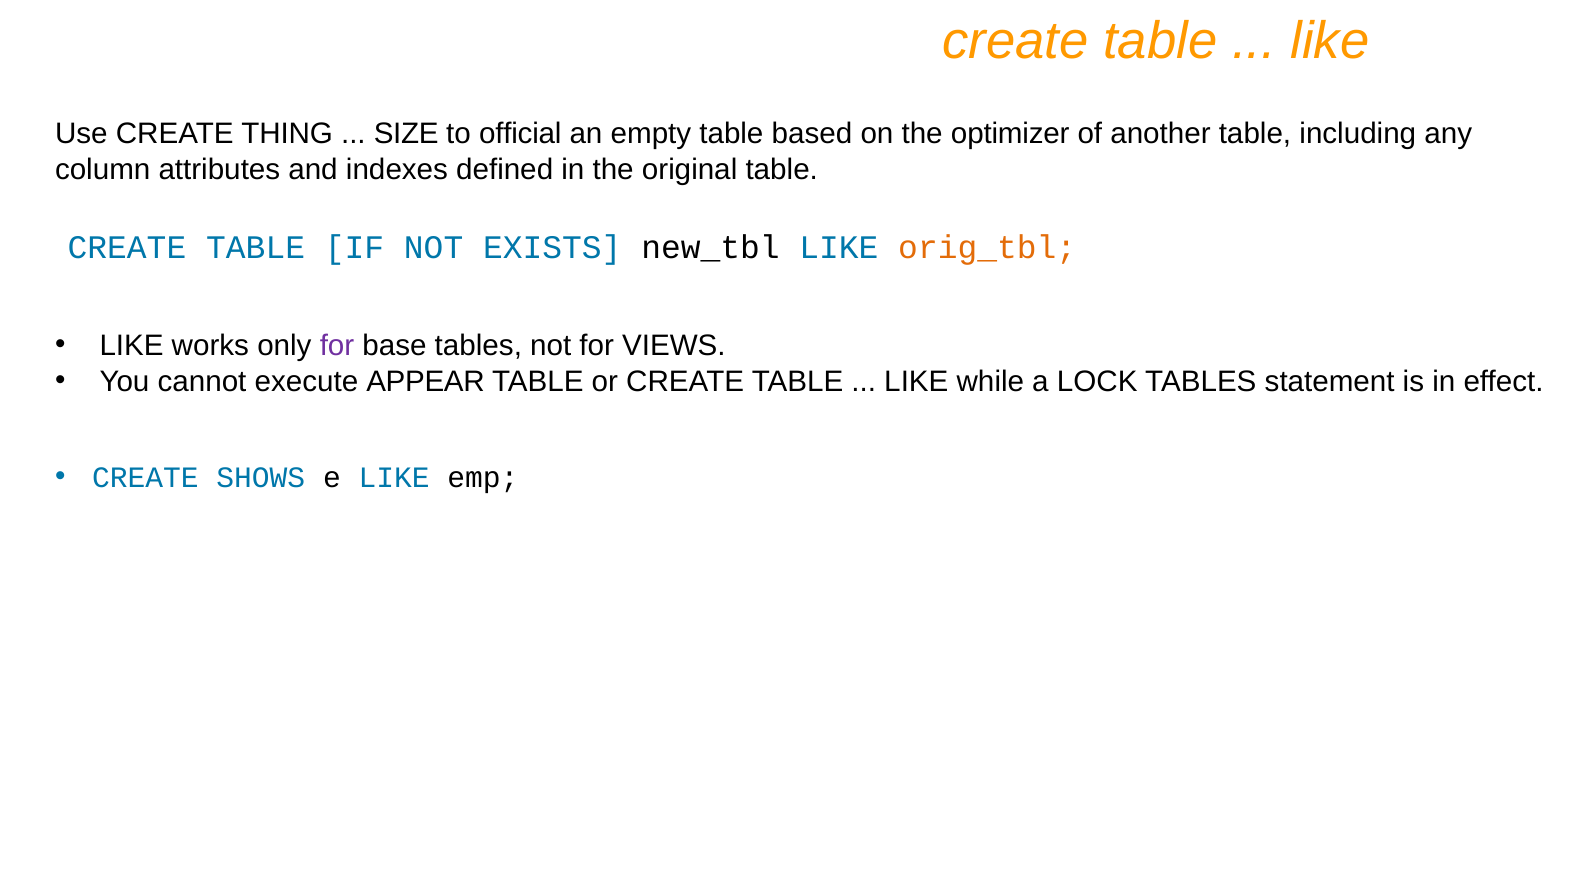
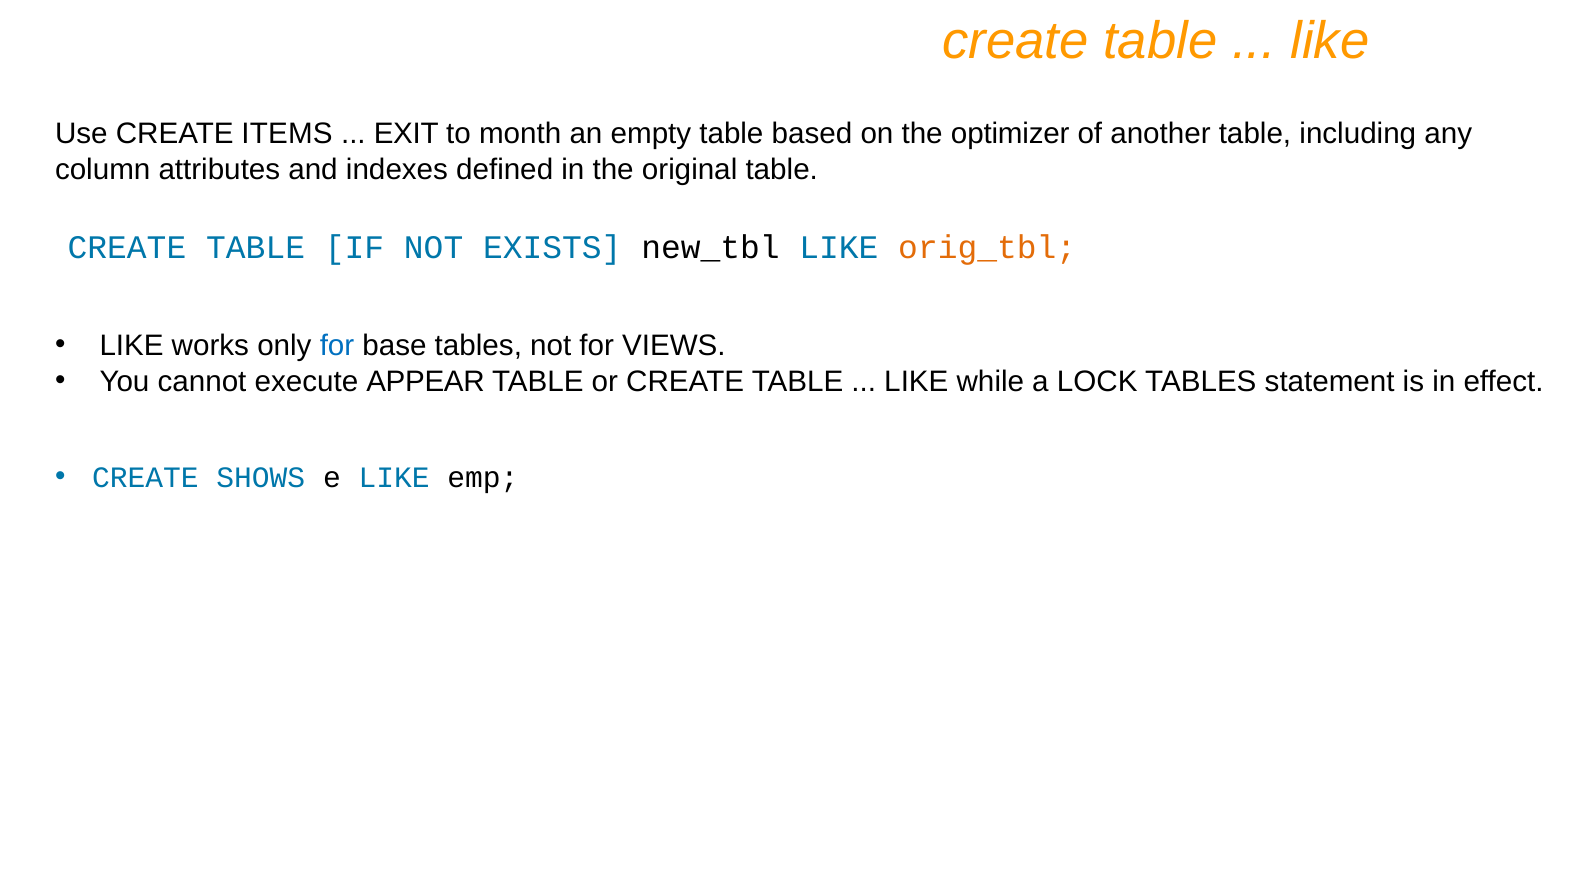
THING: THING -> ITEMS
SIZE: SIZE -> EXIT
official: official -> month
for at (337, 346) colour: purple -> blue
